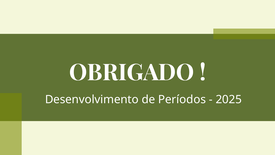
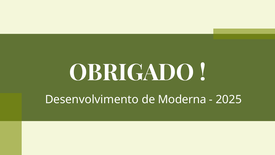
Períodos: Períodos -> Moderna
